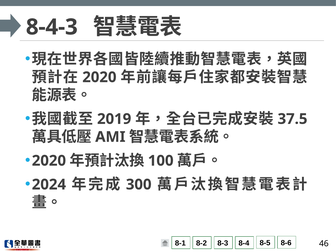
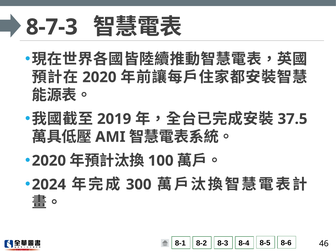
8-4-3: 8-4-3 -> 8-7-3
